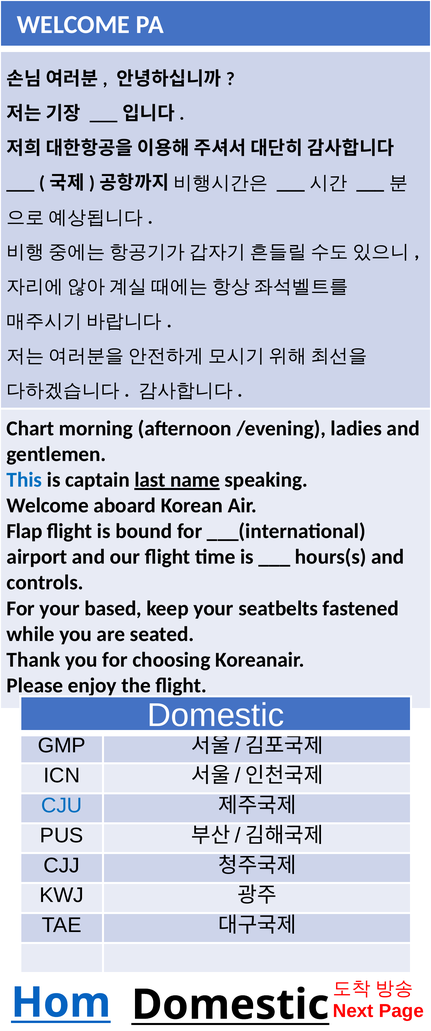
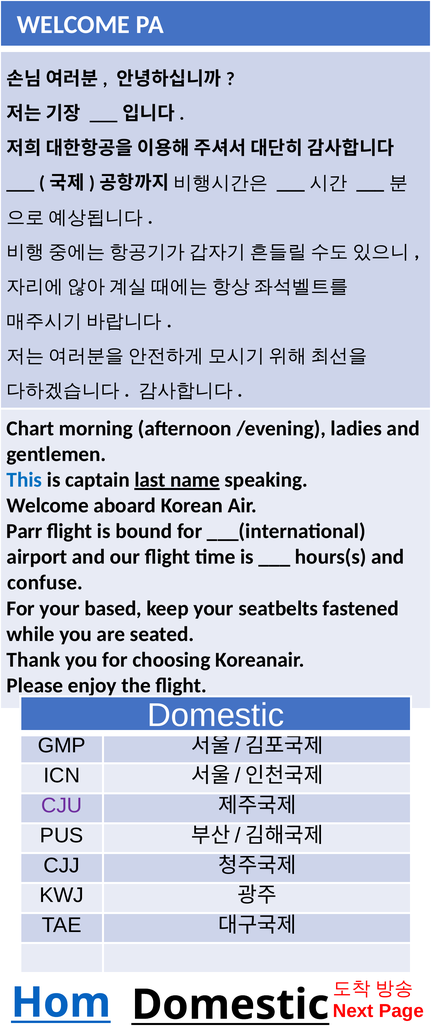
Flap: Flap -> Parr
controls: controls -> confuse
CJU colour: blue -> purple
